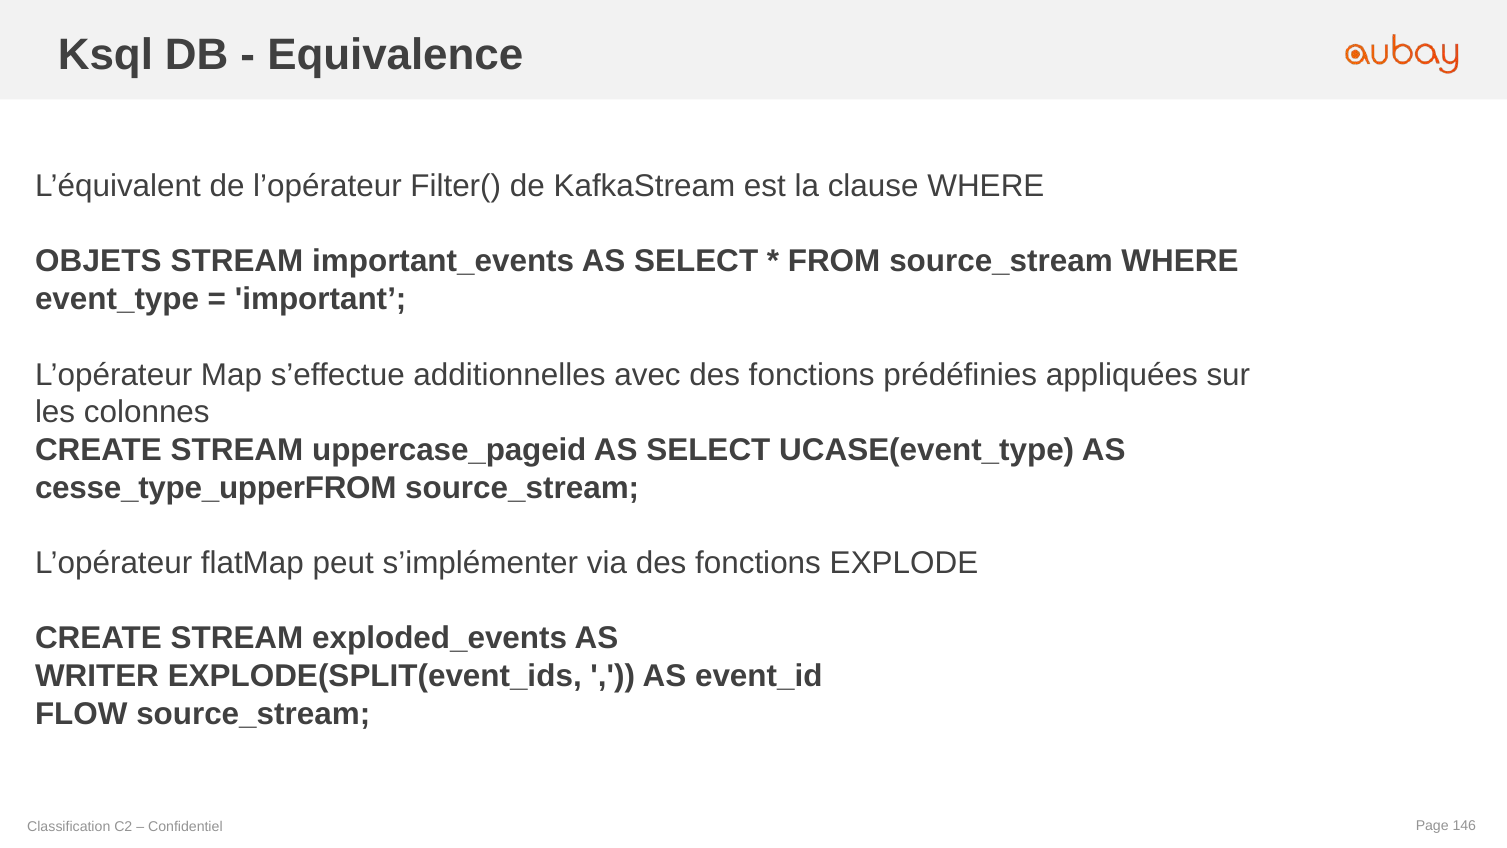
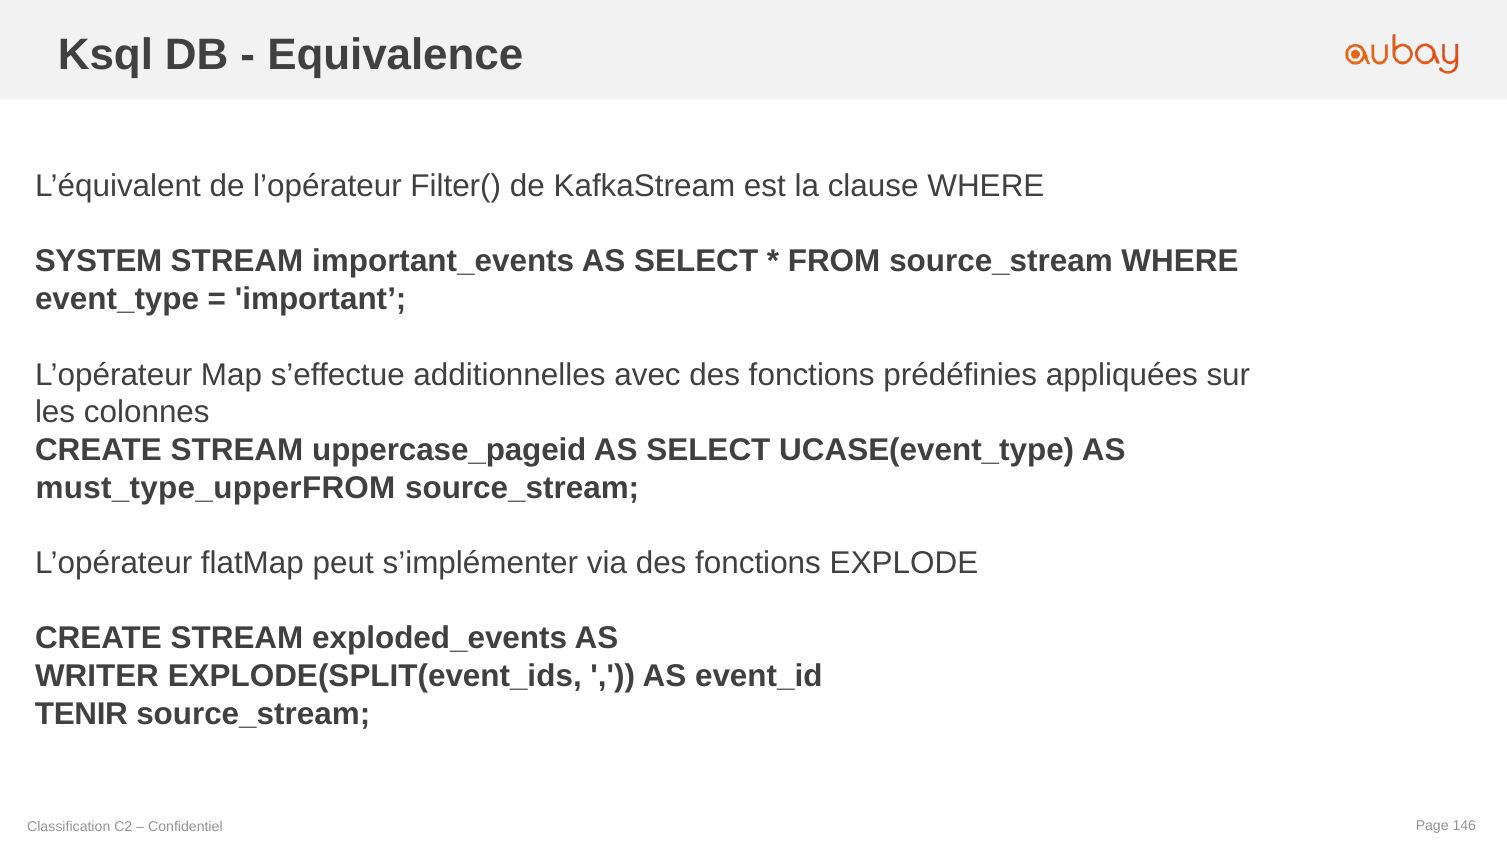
OBJETS: OBJETS -> SYSTEM
cesse_type_upperFROM: cesse_type_upperFROM -> must_type_upperFROM
FLOW: FLOW -> TENIR
